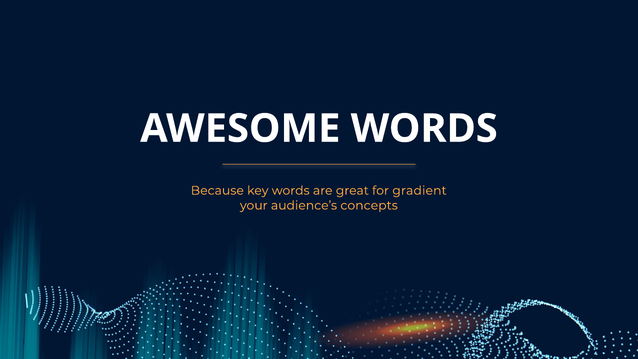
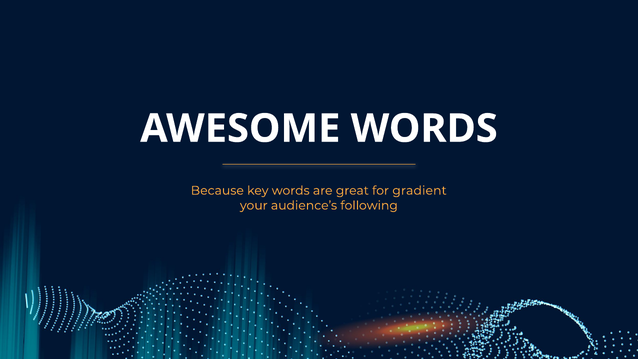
concepts: concepts -> following
